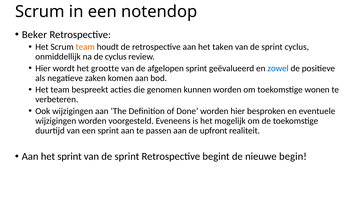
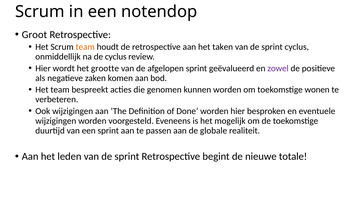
Beker: Beker -> Groot
zowel colour: blue -> purple
upfront: upfront -> globale
het sprint: sprint -> leden
begin: begin -> totale
